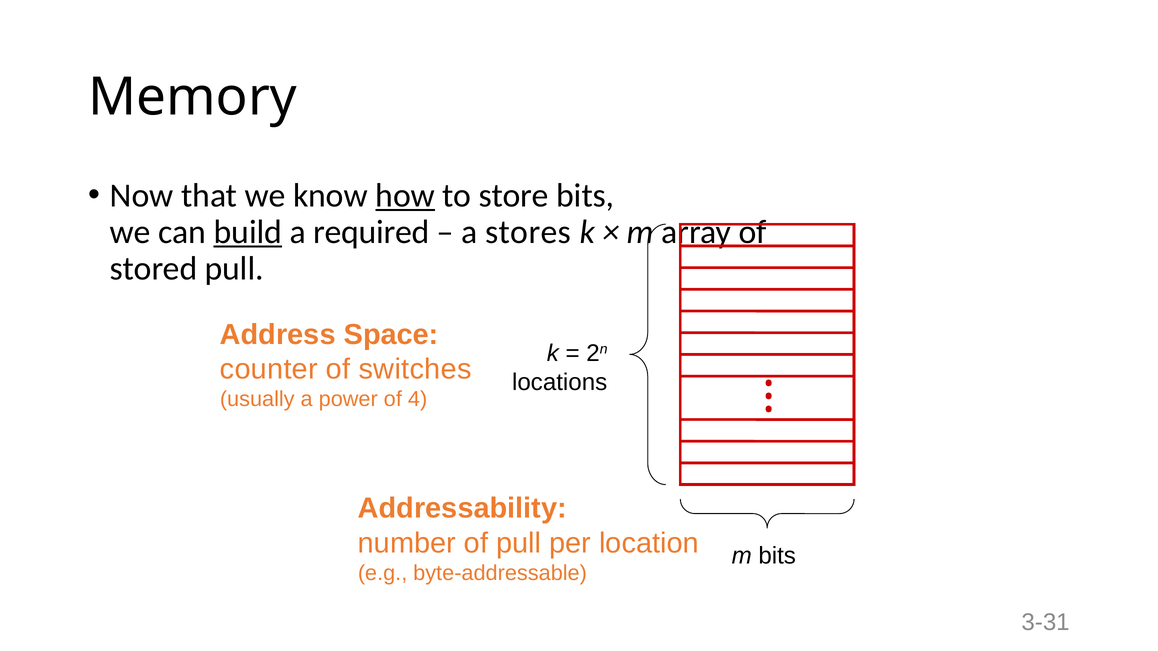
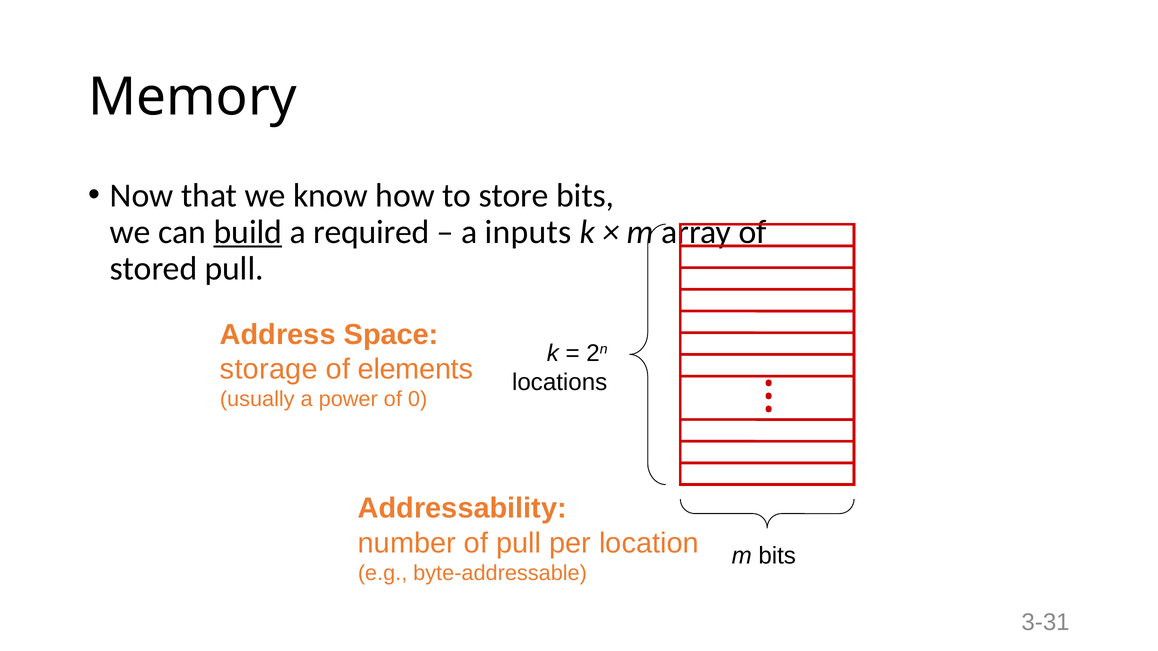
how underline: present -> none
stores: stores -> inputs
counter: counter -> storage
switches: switches -> elements
4: 4 -> 0
